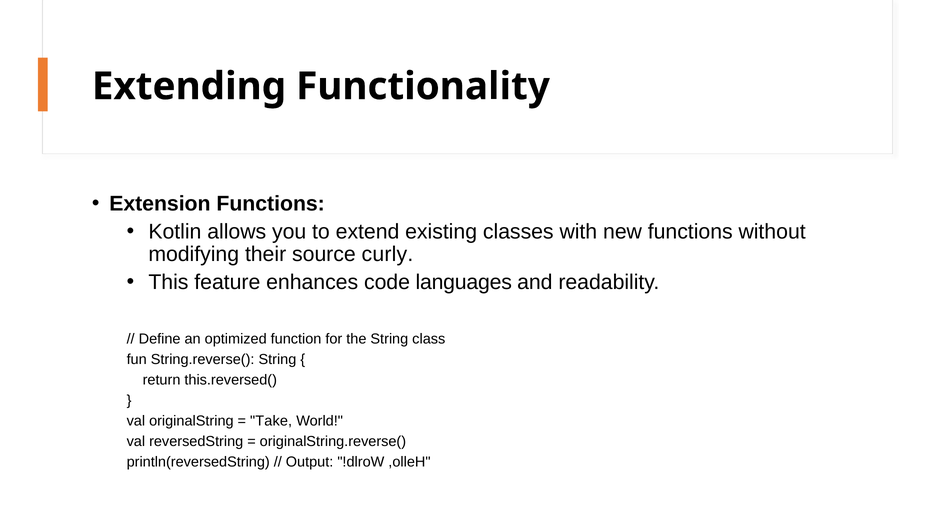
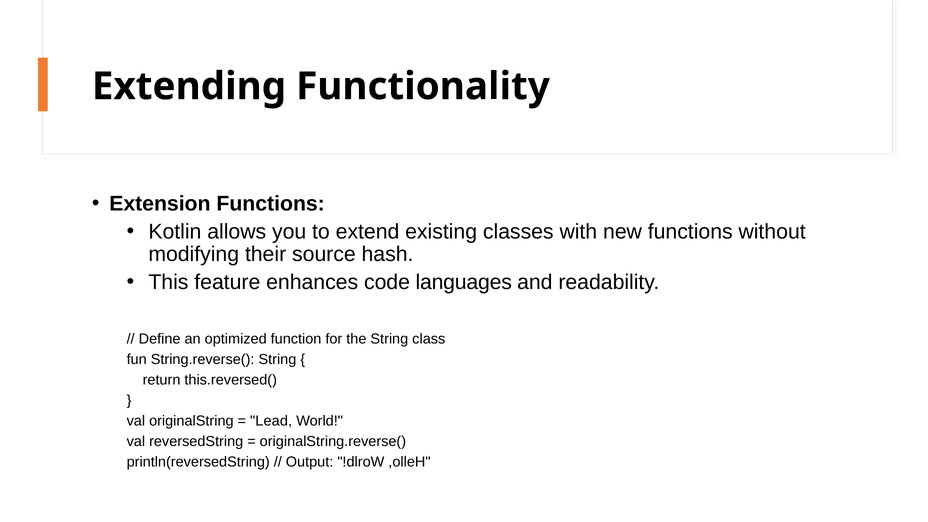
curly: curly -> hash
Take: Take -> Lead
